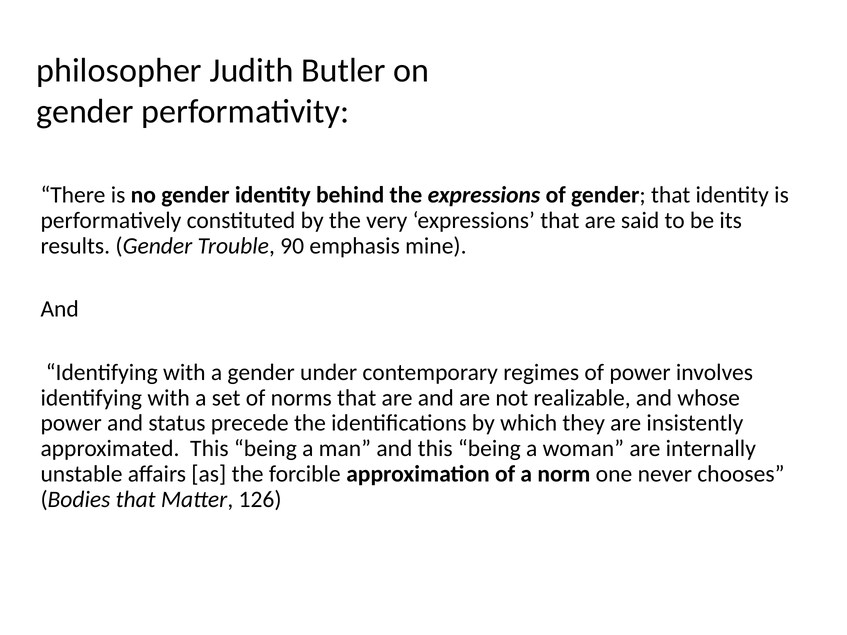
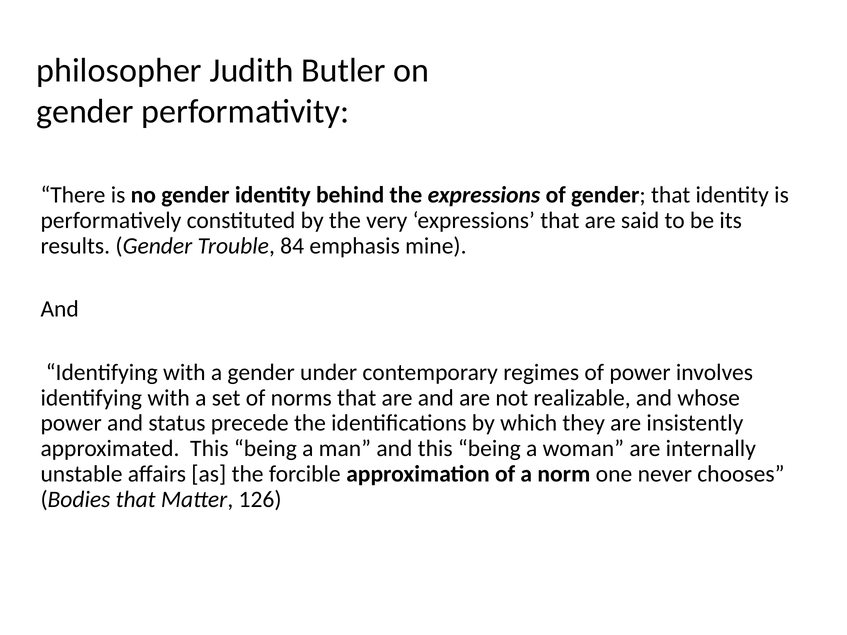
90: 90 -> 84
